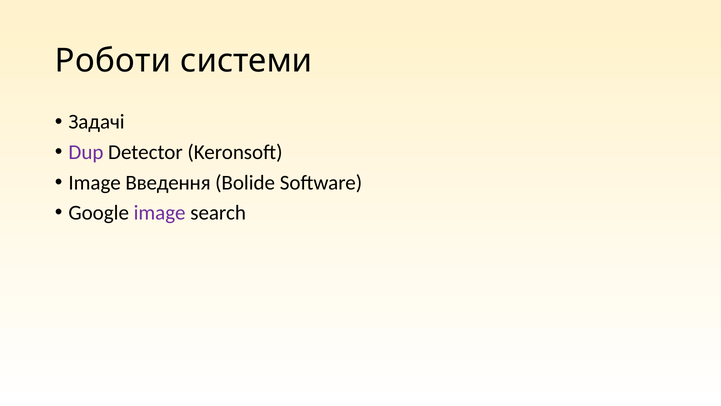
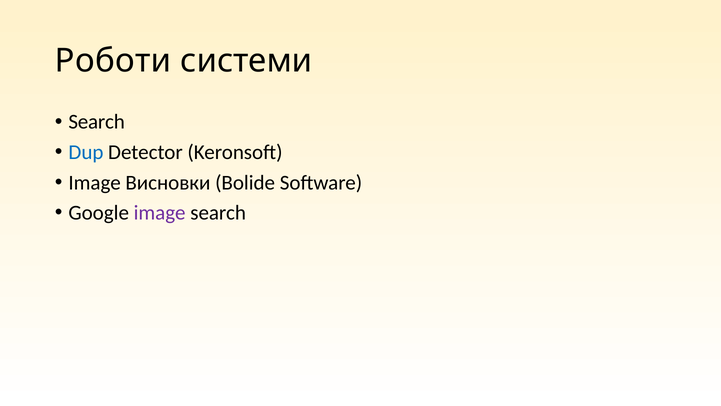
Задачі at (97, 122): Задачі -> Search
Dup colour: purple -> blue
Введення: Введення -> Висновки
